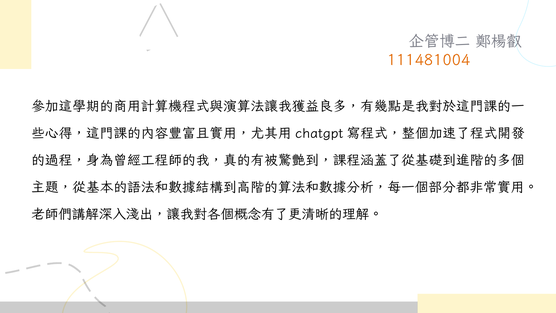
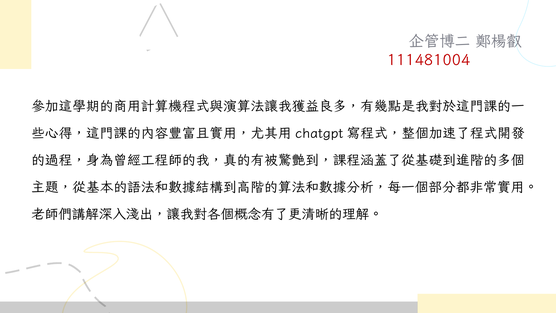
111481004 colour: orange -> red
